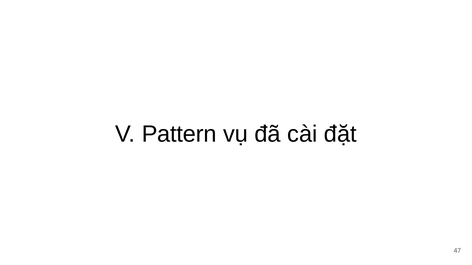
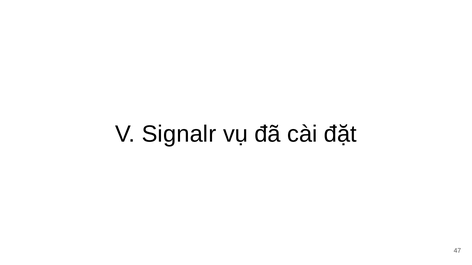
Pattern: Pattern -> Signalr
